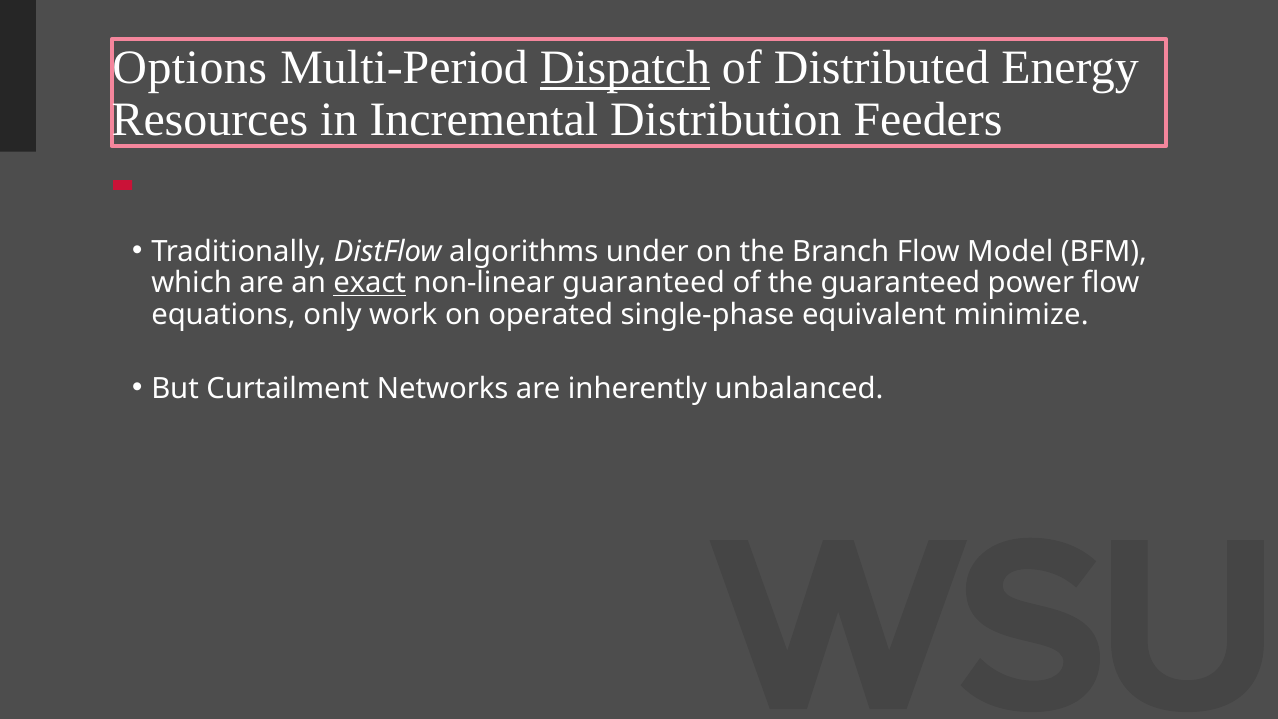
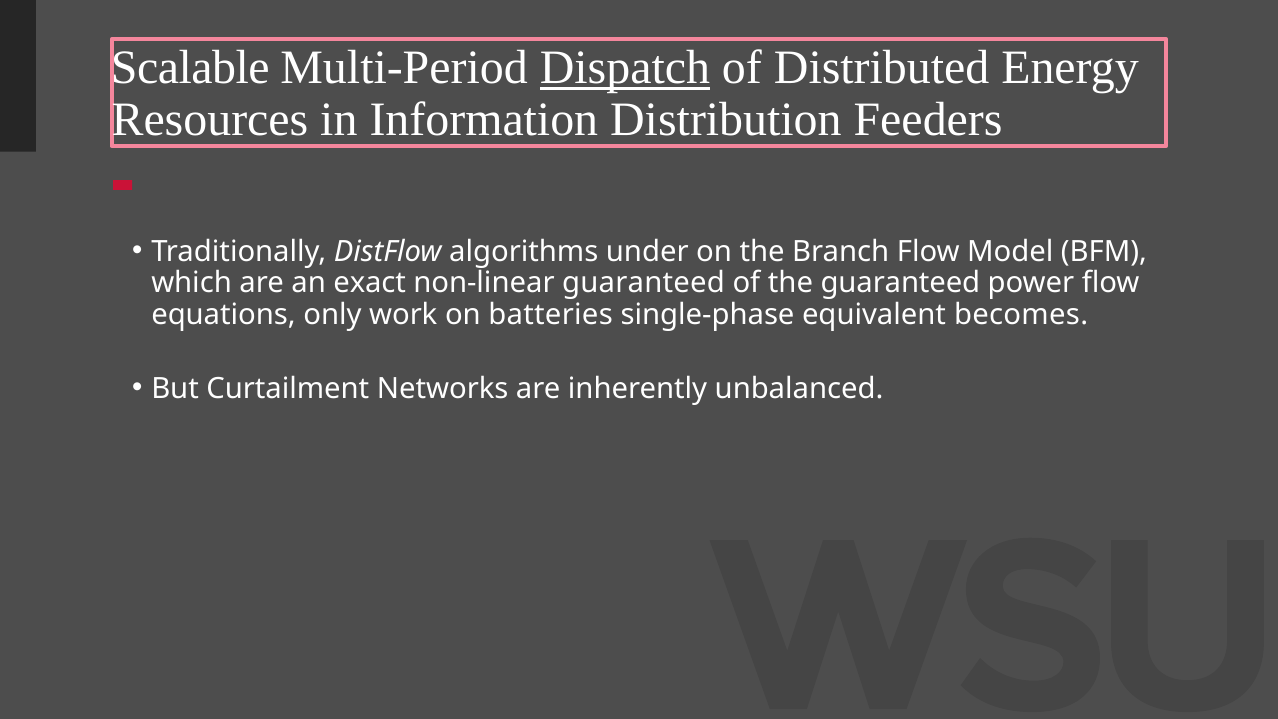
Options: Options -> Scalable
Incremental: Incremental -> Information
exact underline: present -> none
operated: operated -> batteries
minimize: minimize -> becomes
